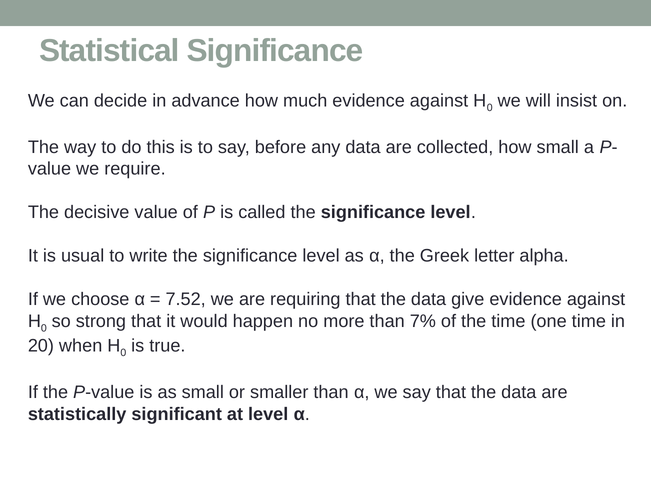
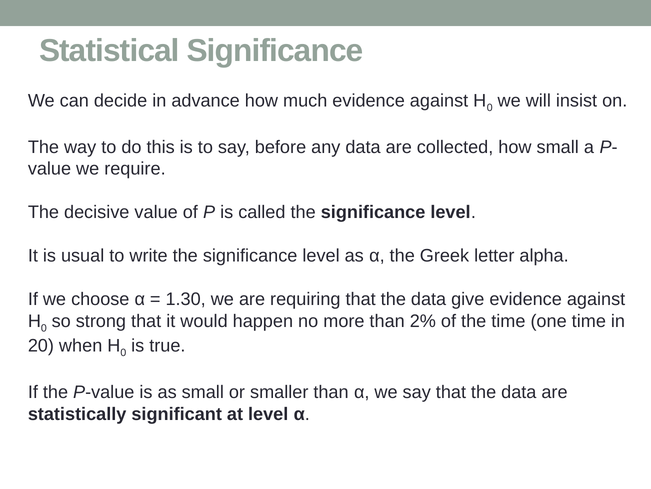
7.52: 7.52 -> 1.30
7%: 7% -> 2%
